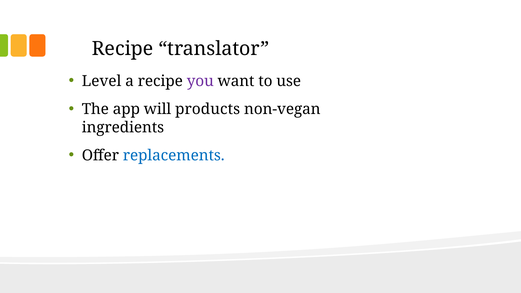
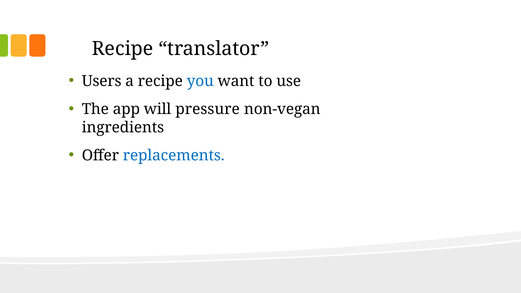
Level: Level -> Users
you colour: purple -> blue
products: products -> pressure
